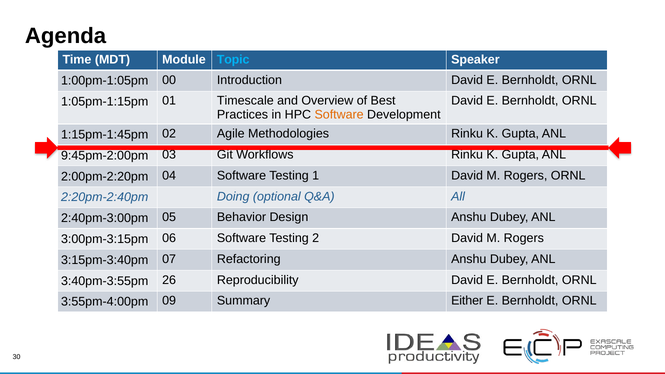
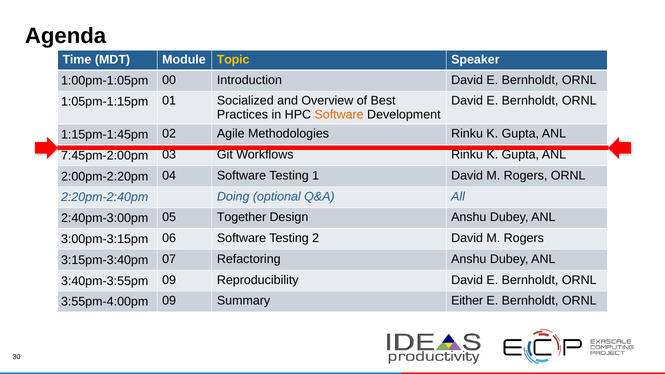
Topic colour: light blue -> yellow
Timescale: Timescale -> Socialized
9:45pm-2:00pm: 9:45pm-2:00pm -> 7:45pm-2:00pm
Behavior: Behavior -> Together
3:40pm-3:55pm 26: 26 -> 09
